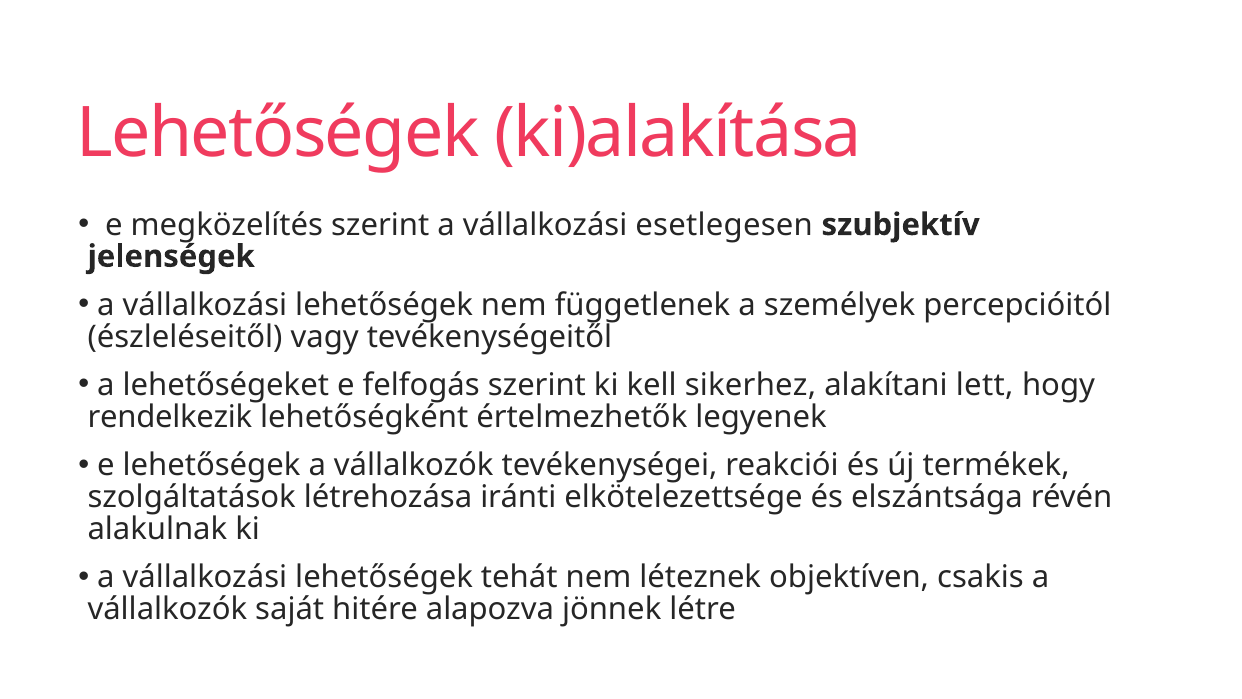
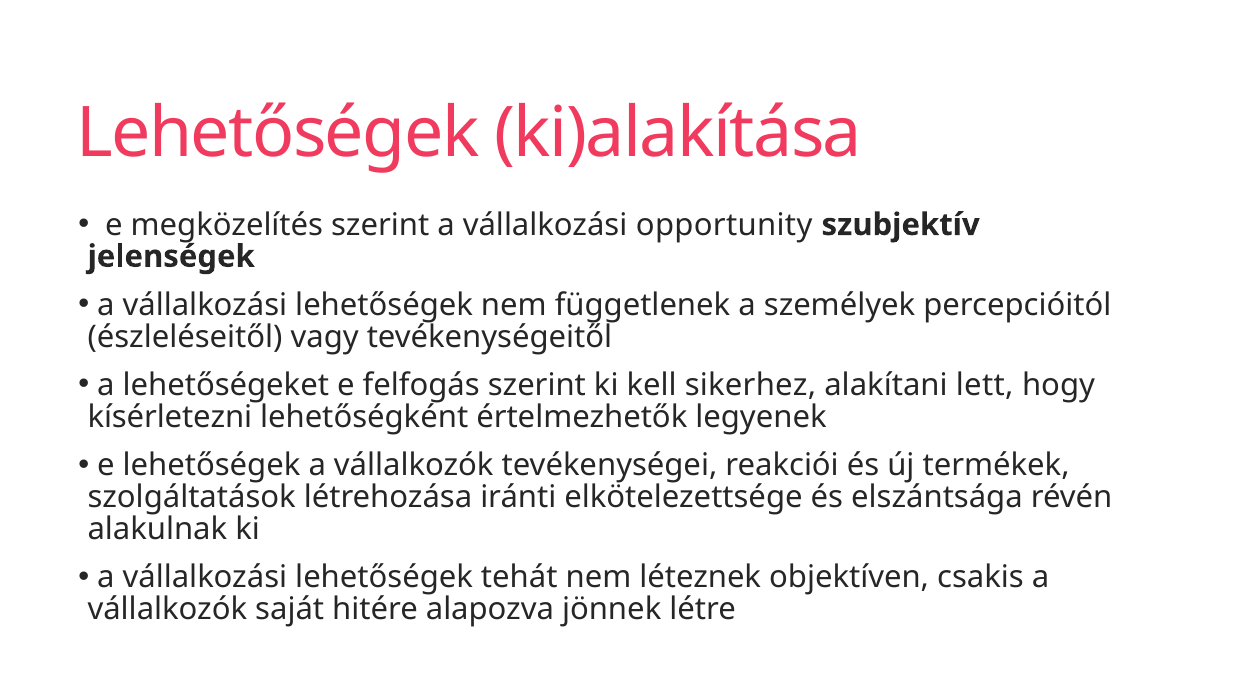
esetlegesen: esetlegesen -> opportunity
rendelkezik: rendelkezik -> kísérletezni
